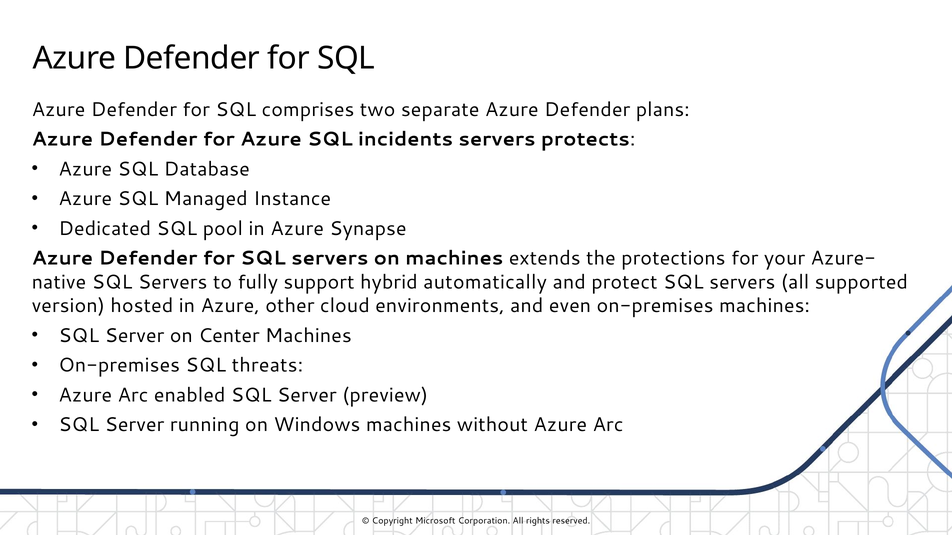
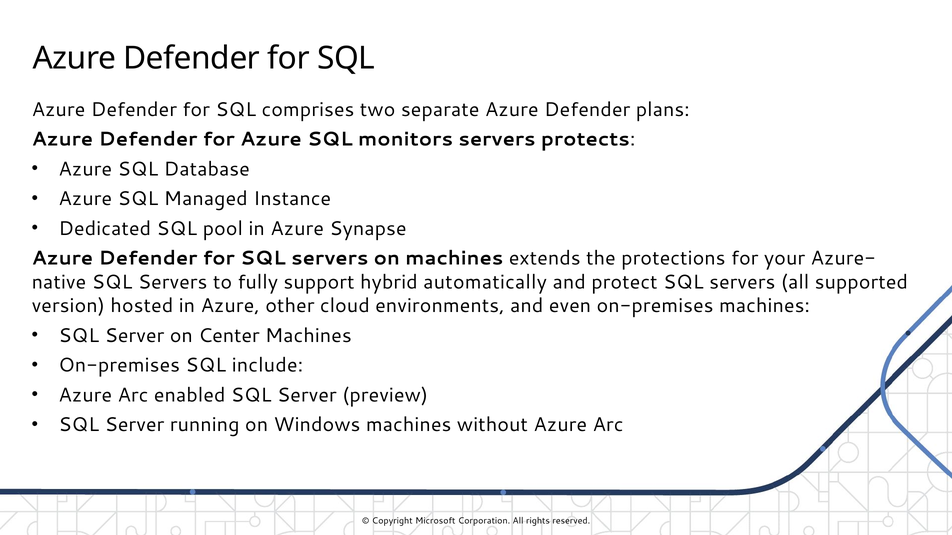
incidents: incidents -> monitors
threats: threats -> include
